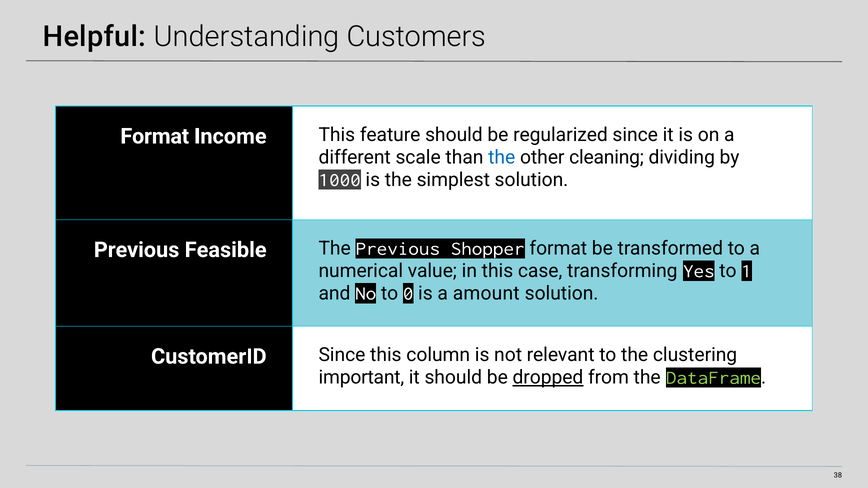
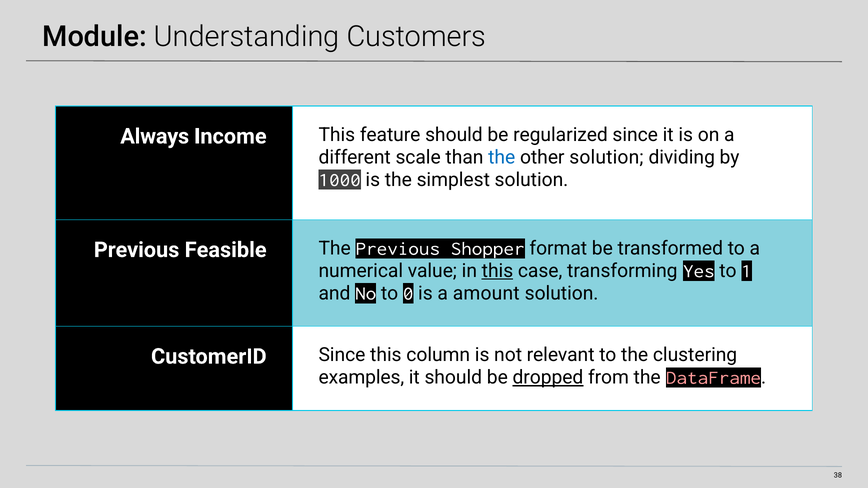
Helpful: Helpful -> Module
Format at (155, 136): Format -> Always
other cleaning: cleaning -> solution
this at (497, 271) underline: none -> present
important: important -> examples
DataFrame colour: light green -> pink
